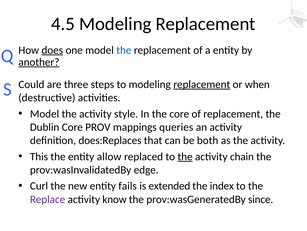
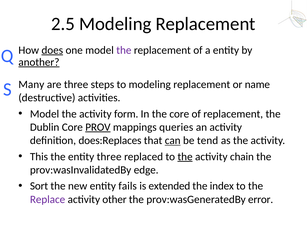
4.5: 4.5 -> 2.5
the at (124, 50) colour: blue -> purple
Could: Could -> Many
replacement at (202, 84) underline: present -> none
when: when -> name
style: style -> form
PROV underline: none -> present
can underline: none -> present
both: both -> tend
entity allow: allow -> three
Curl: Curl -> Sort
know: know -> other
since: since -> error
